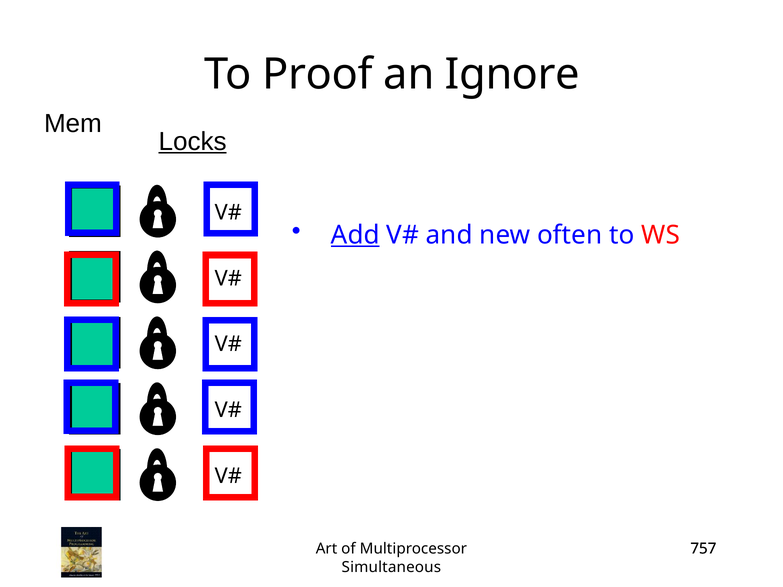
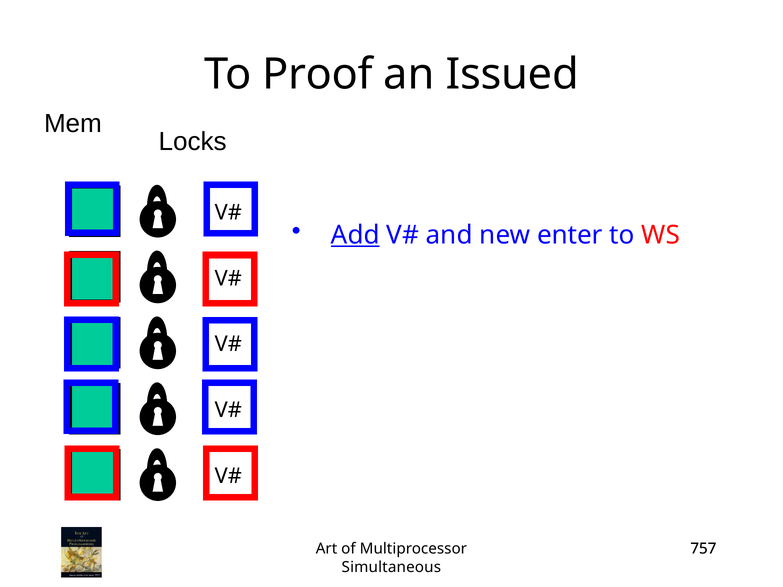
Ignore: Ignore -> Issued
Locks underline: present -> none
often: often -> enter
